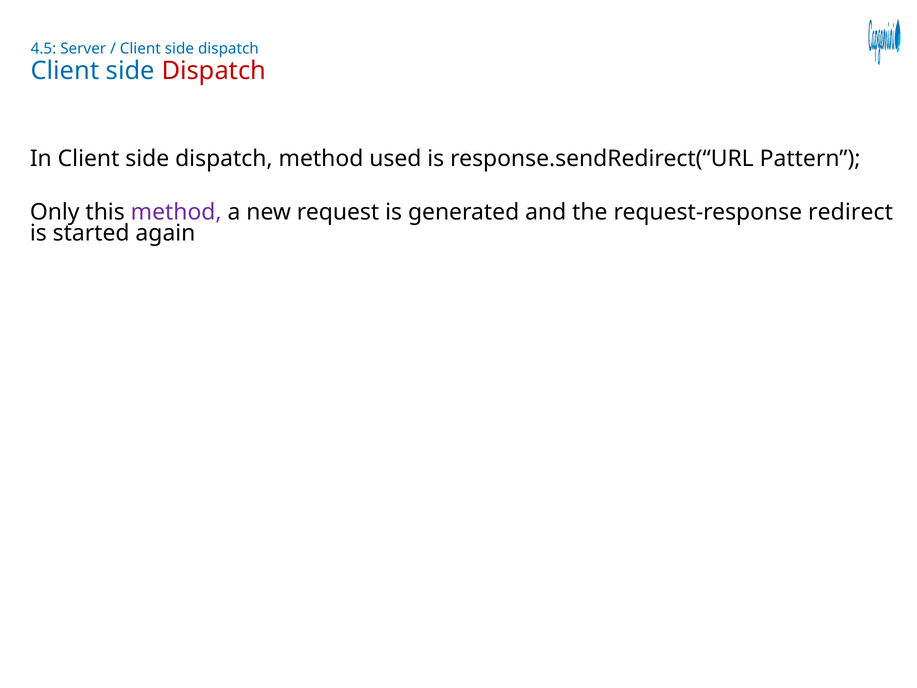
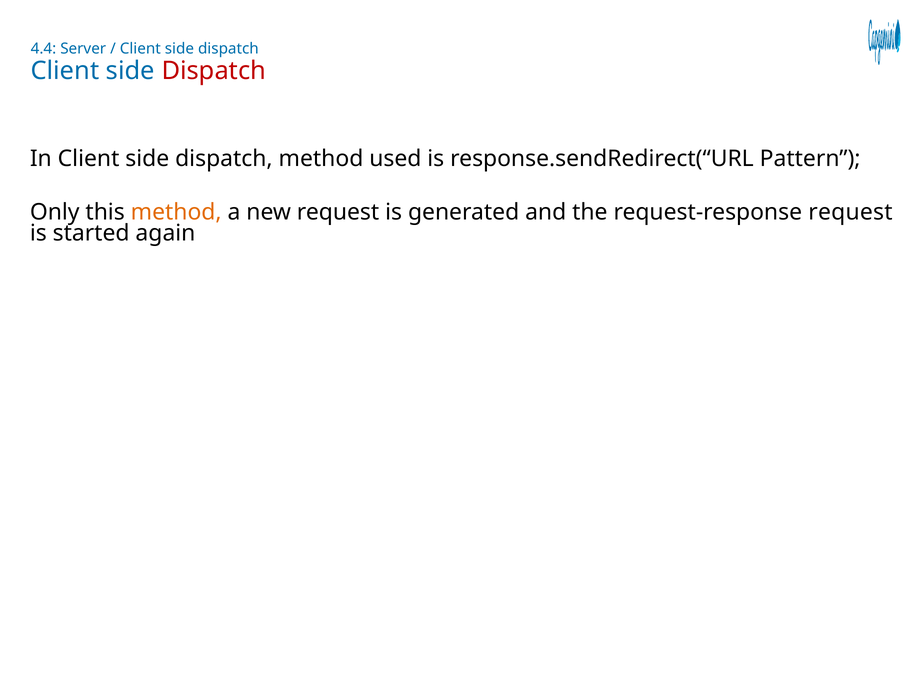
4.5: 4.5 -> 4.4
method at (176, 212) colour: purple -> orange
request-response redirect: redirect -> request
